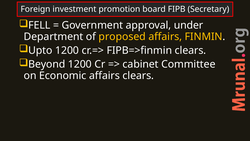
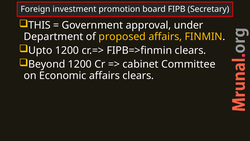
FELL: FELL -> THIS
